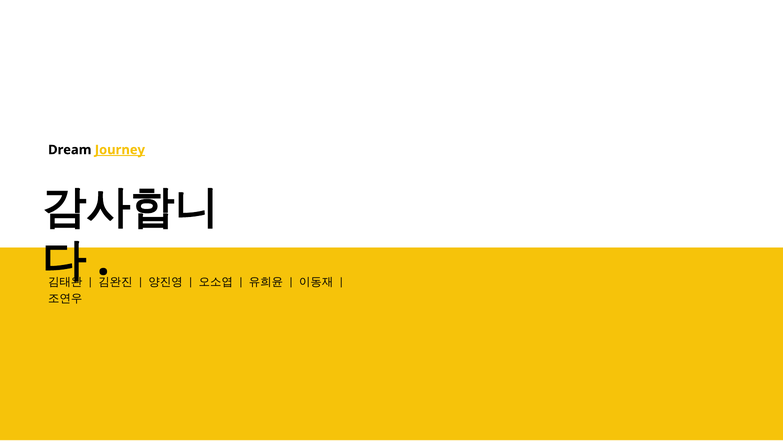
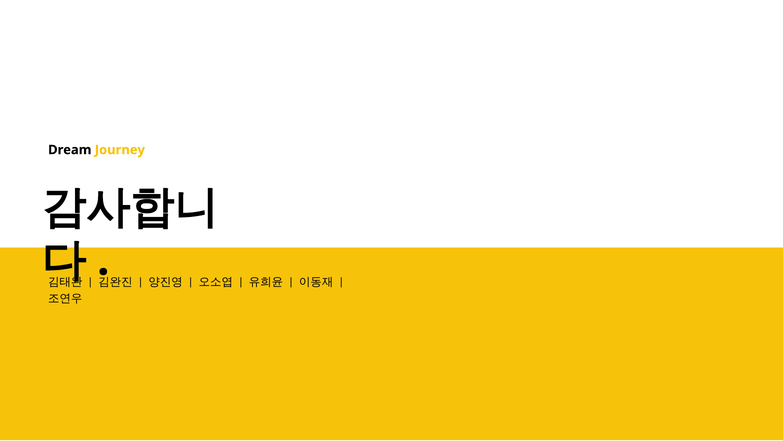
Journey underline: present -> none
